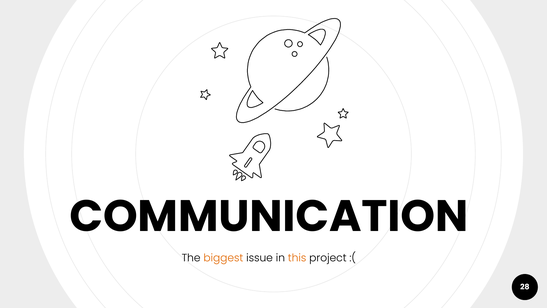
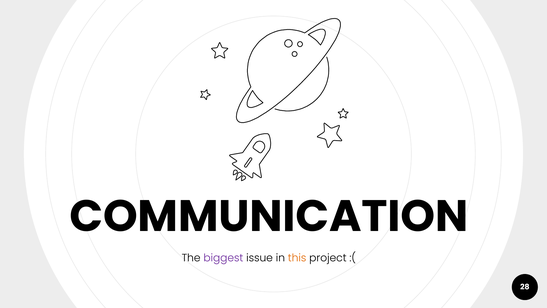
biggest colour: orange -> purple
